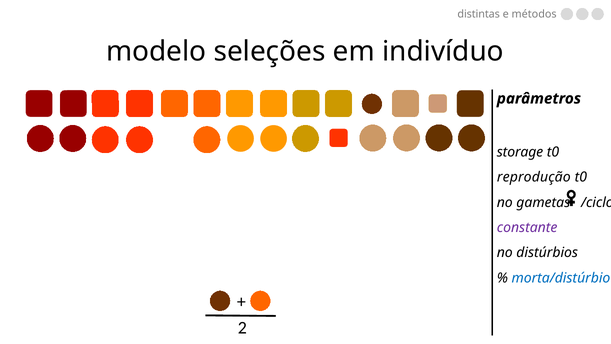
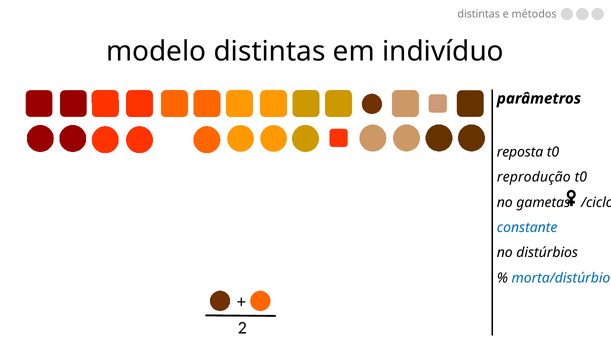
modelo seleções: seleções -> distintas
storage: storage -> reposta
constante colour: purple -> blue
